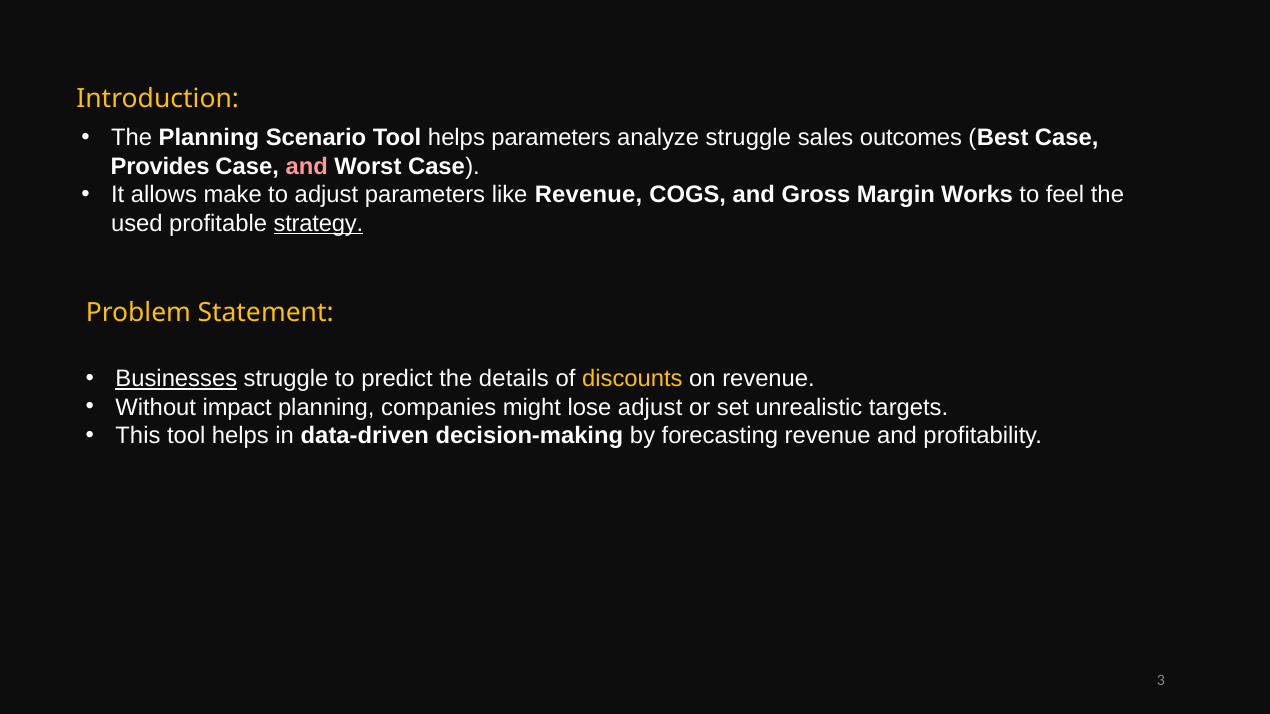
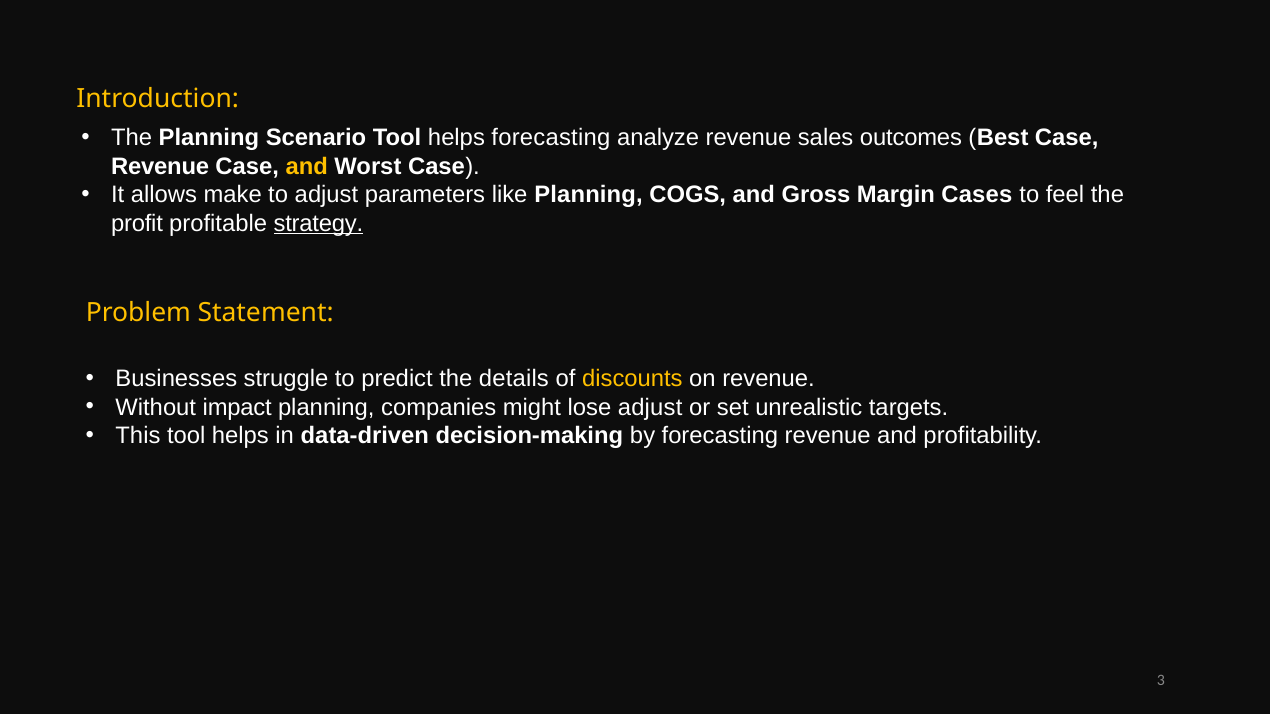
helps parameters: parameters -> forecasting
analyze struggle: struggle -> revenue
Provides at (160, 166): Provides -> Revenue
and at (307, 166) colour: pink -> yellow
like Revenue: Revenue -> Planning
Works: Works -> Cases
used: used -> profit
Businesses underline: present -> none
